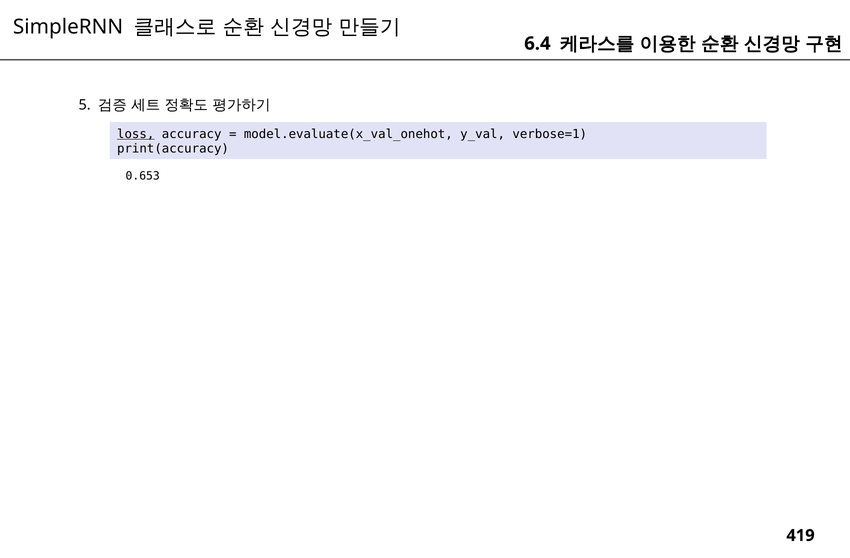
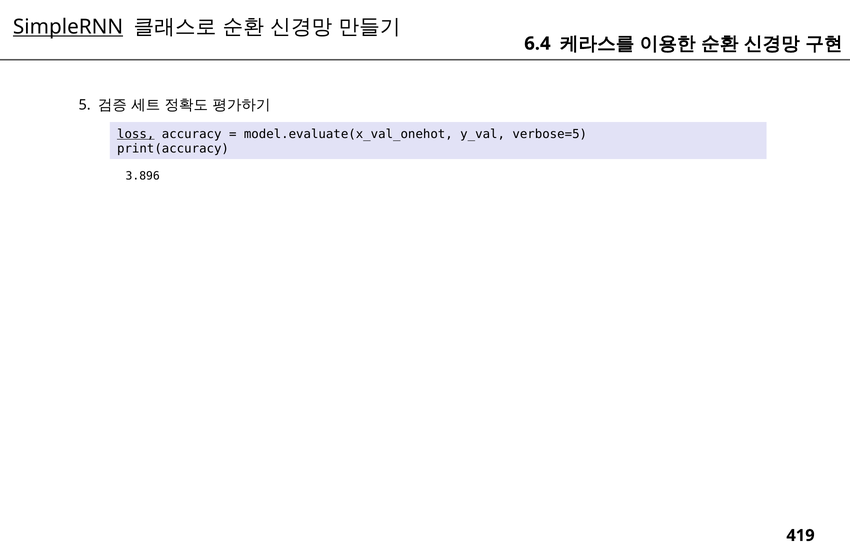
SimpleRNN underline: none -> present
verbose=1: verbose=1 -> verbose=5
0.653: 0.653 -> 3.896
